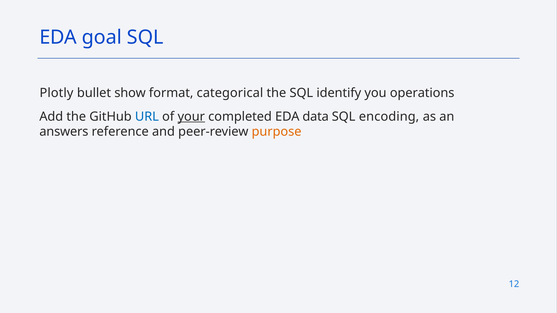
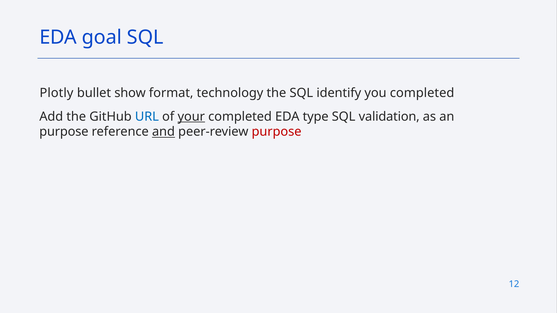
categorical: categorical -> technology
you operations: operations -> completed
data: data -> type
encoding: encoding -> validation
answers at (64, 132): answers -> purpose
and underline: none -> present
purpose at (277, 132) colour: orange -> red
